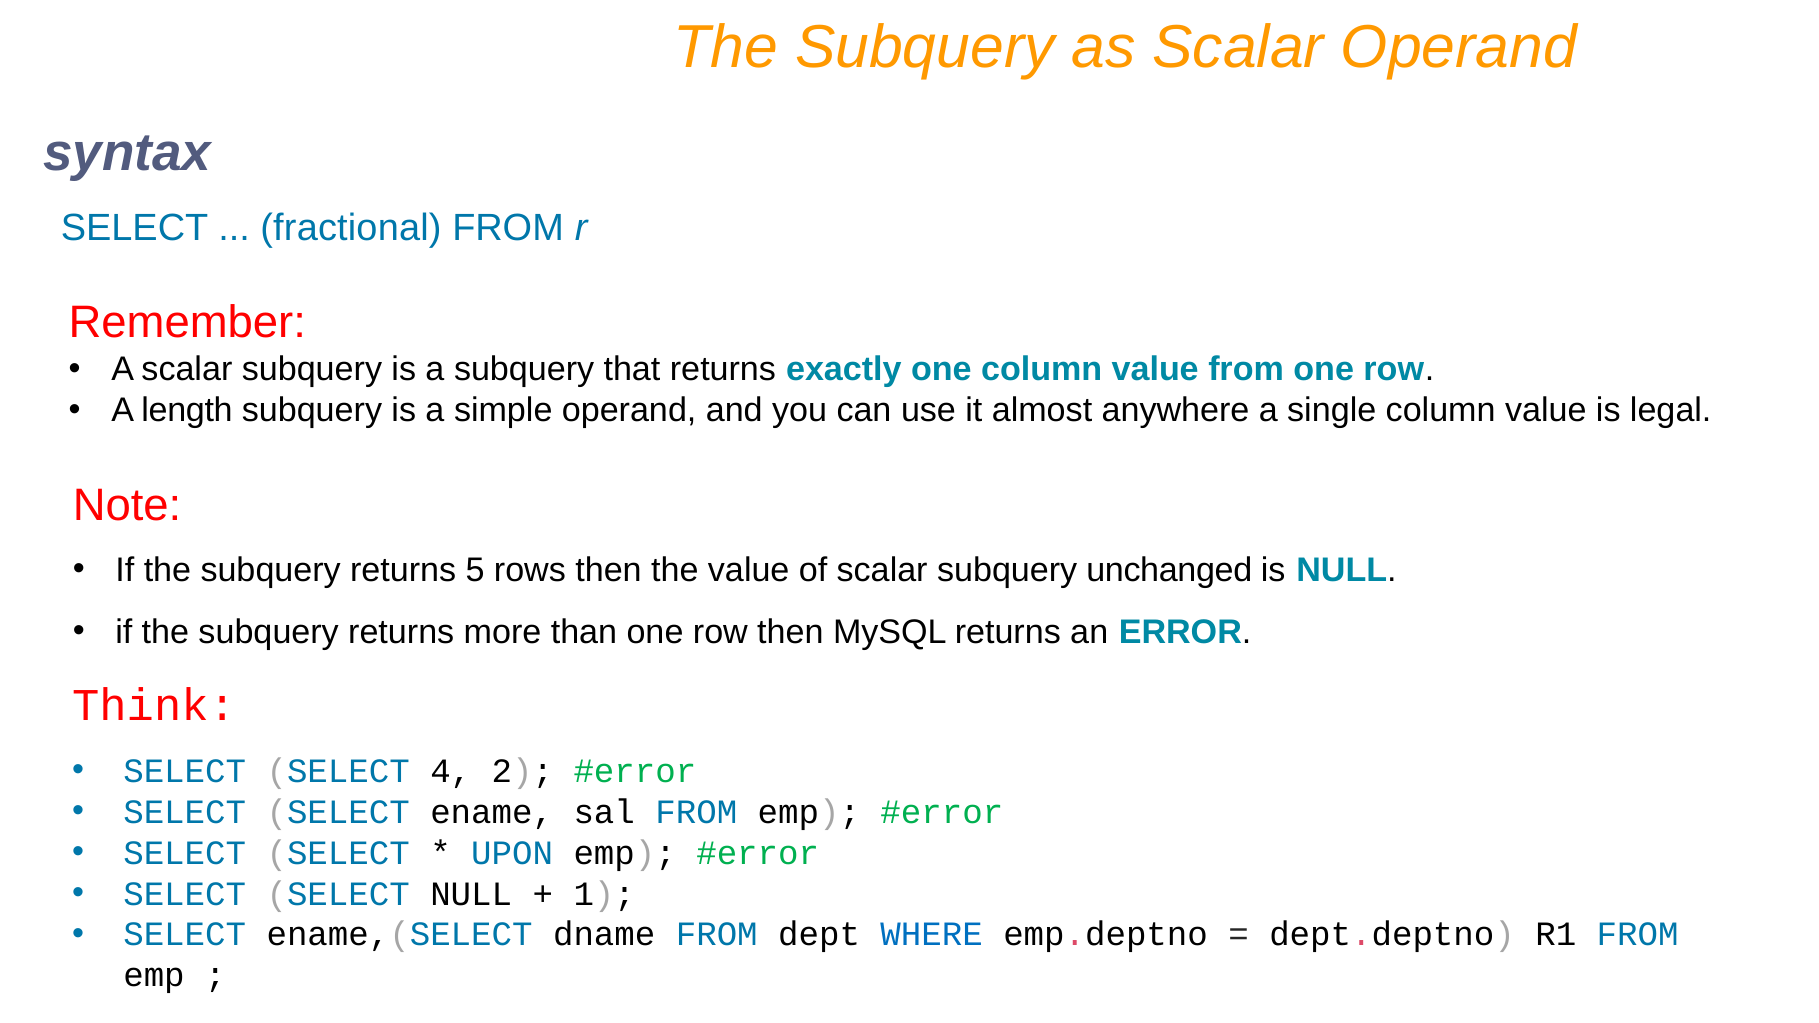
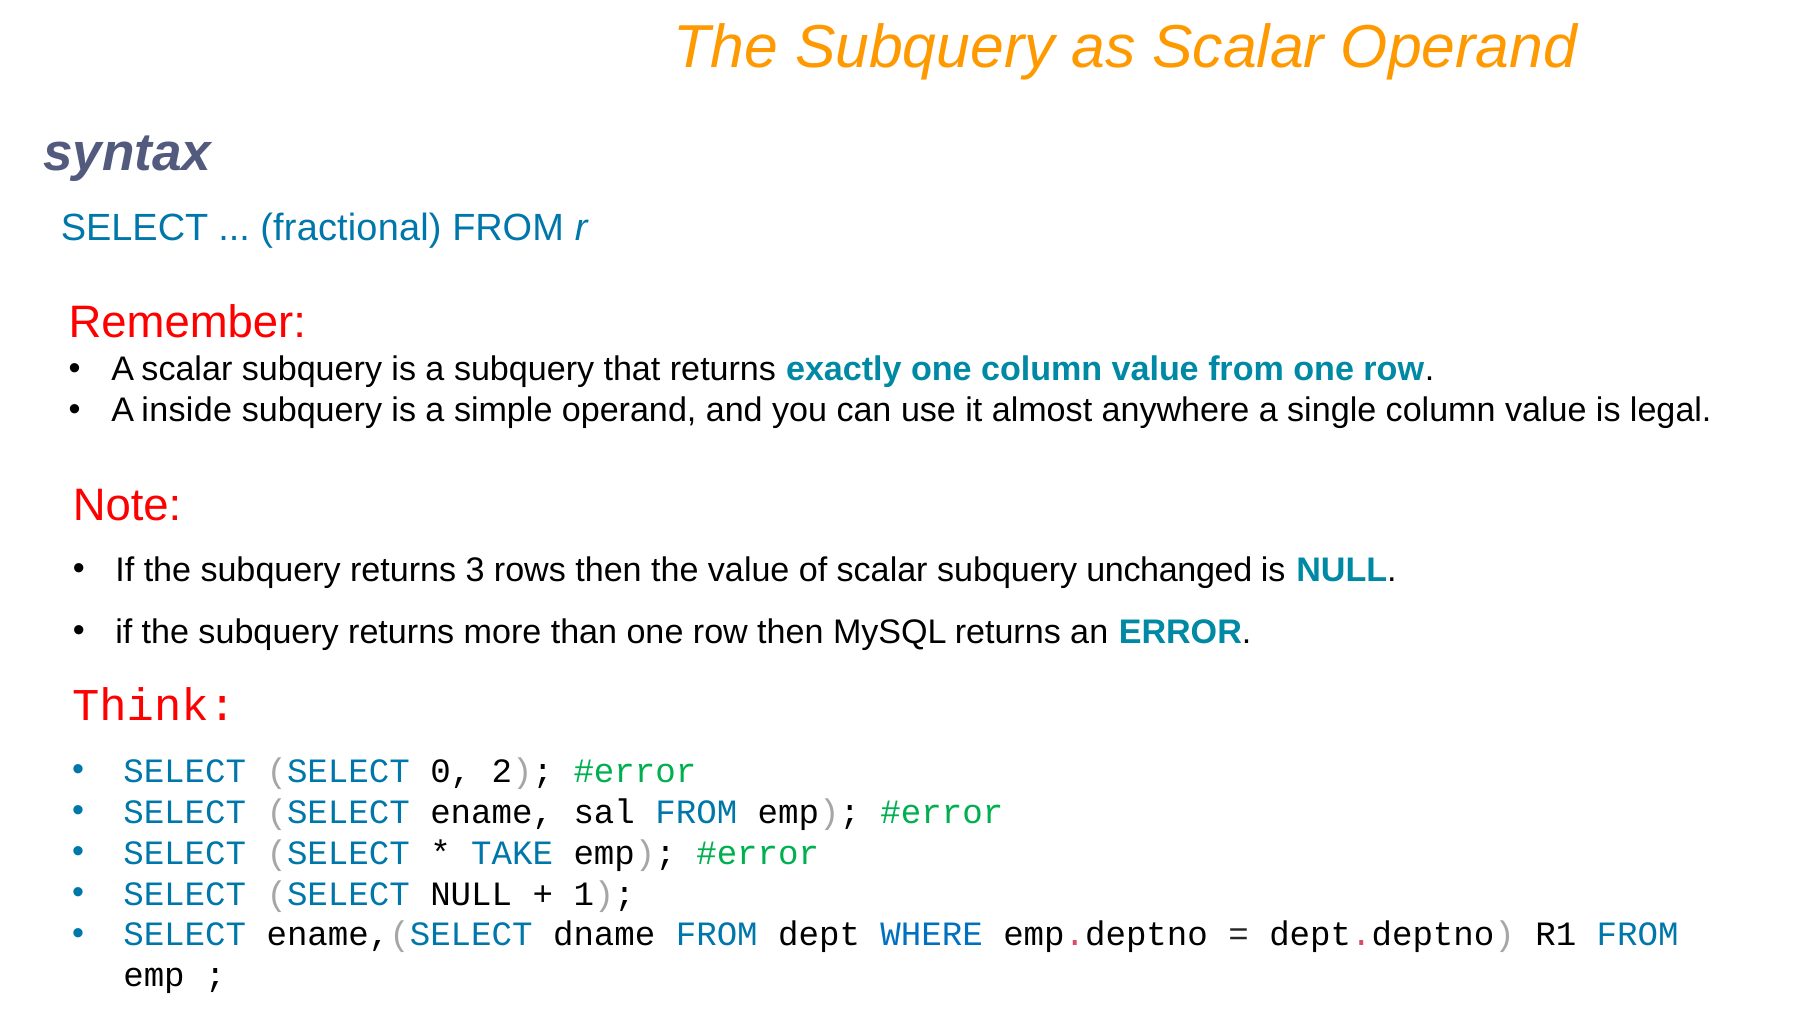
length: length -> inside
5: 5 -> 3
4: 4 -> 0
UPON: UPON -> TAKE
